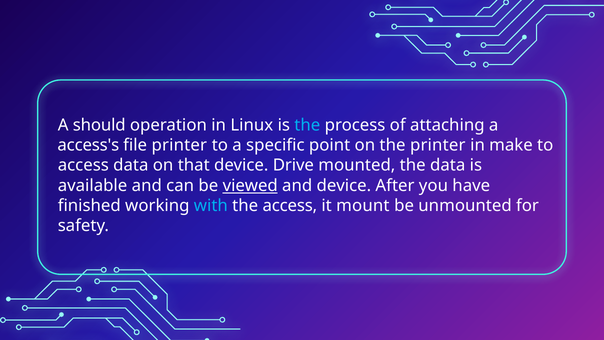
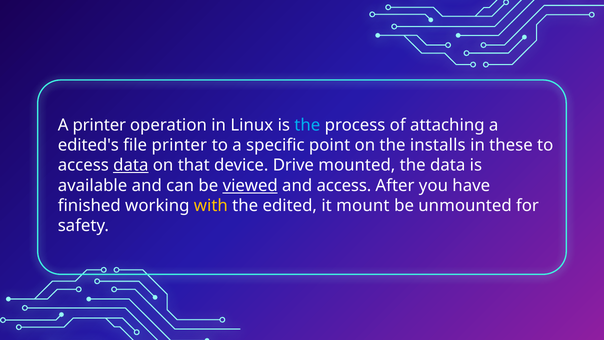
A should: should -> printer
access's: access's -> edited's
the printer: printer -> installs
make: make -> these
data at (131, 165) underline: none -> present
and device: device -> access
with colour: light blue -> yellow
the access: access -> edited
